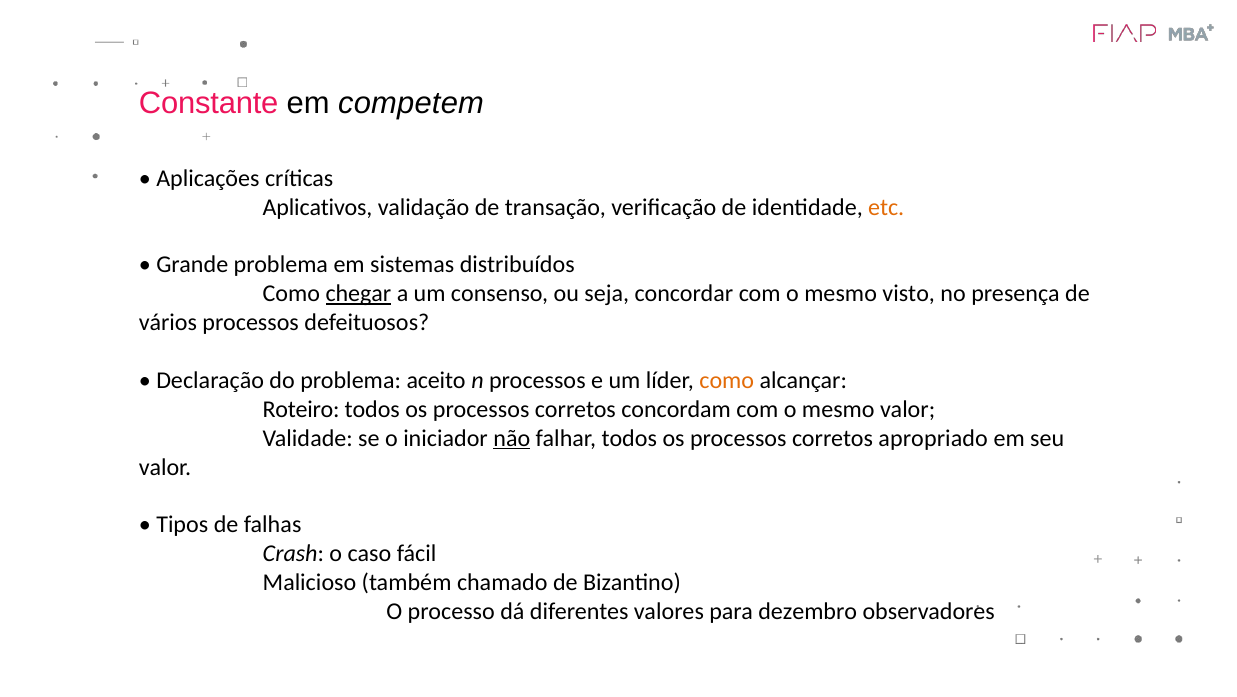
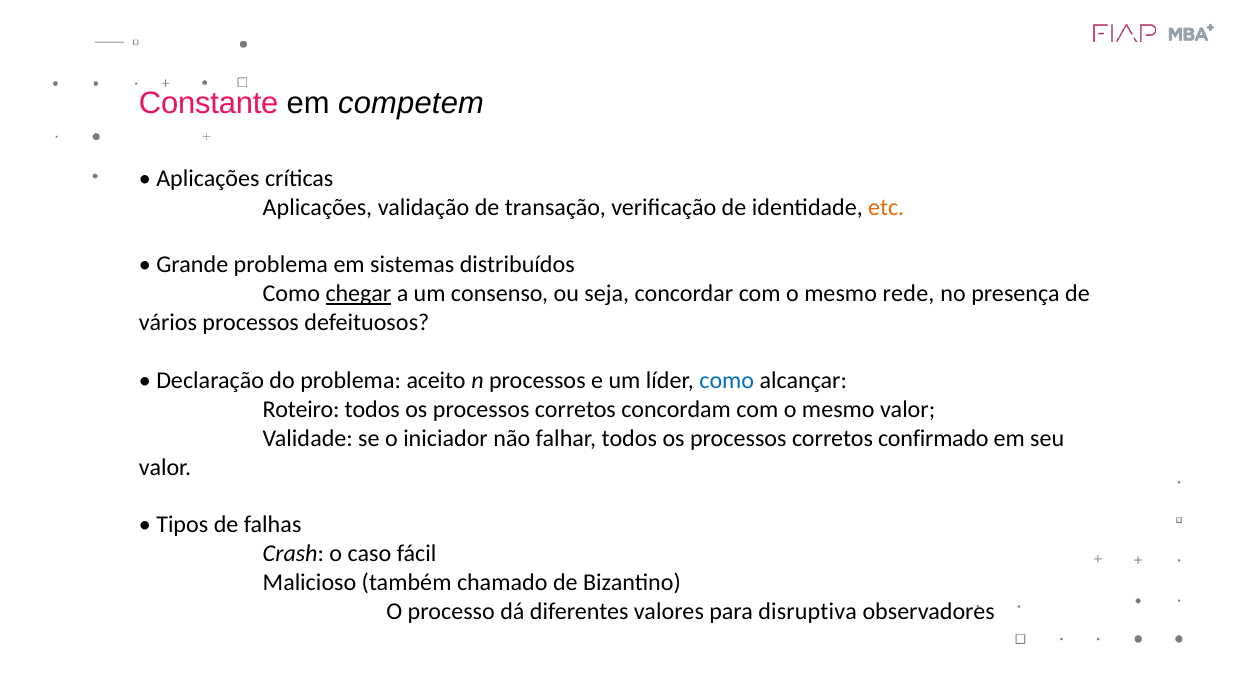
Aplicativos at (318, 207): Aplicativos -> Aplicações
visto: visto -> rede
como at (727, 380) colour: orange -> blue
não underline: present -> none
apropriado: apropriado -> confirmado
dezembro: dezembro -> disruptiva
